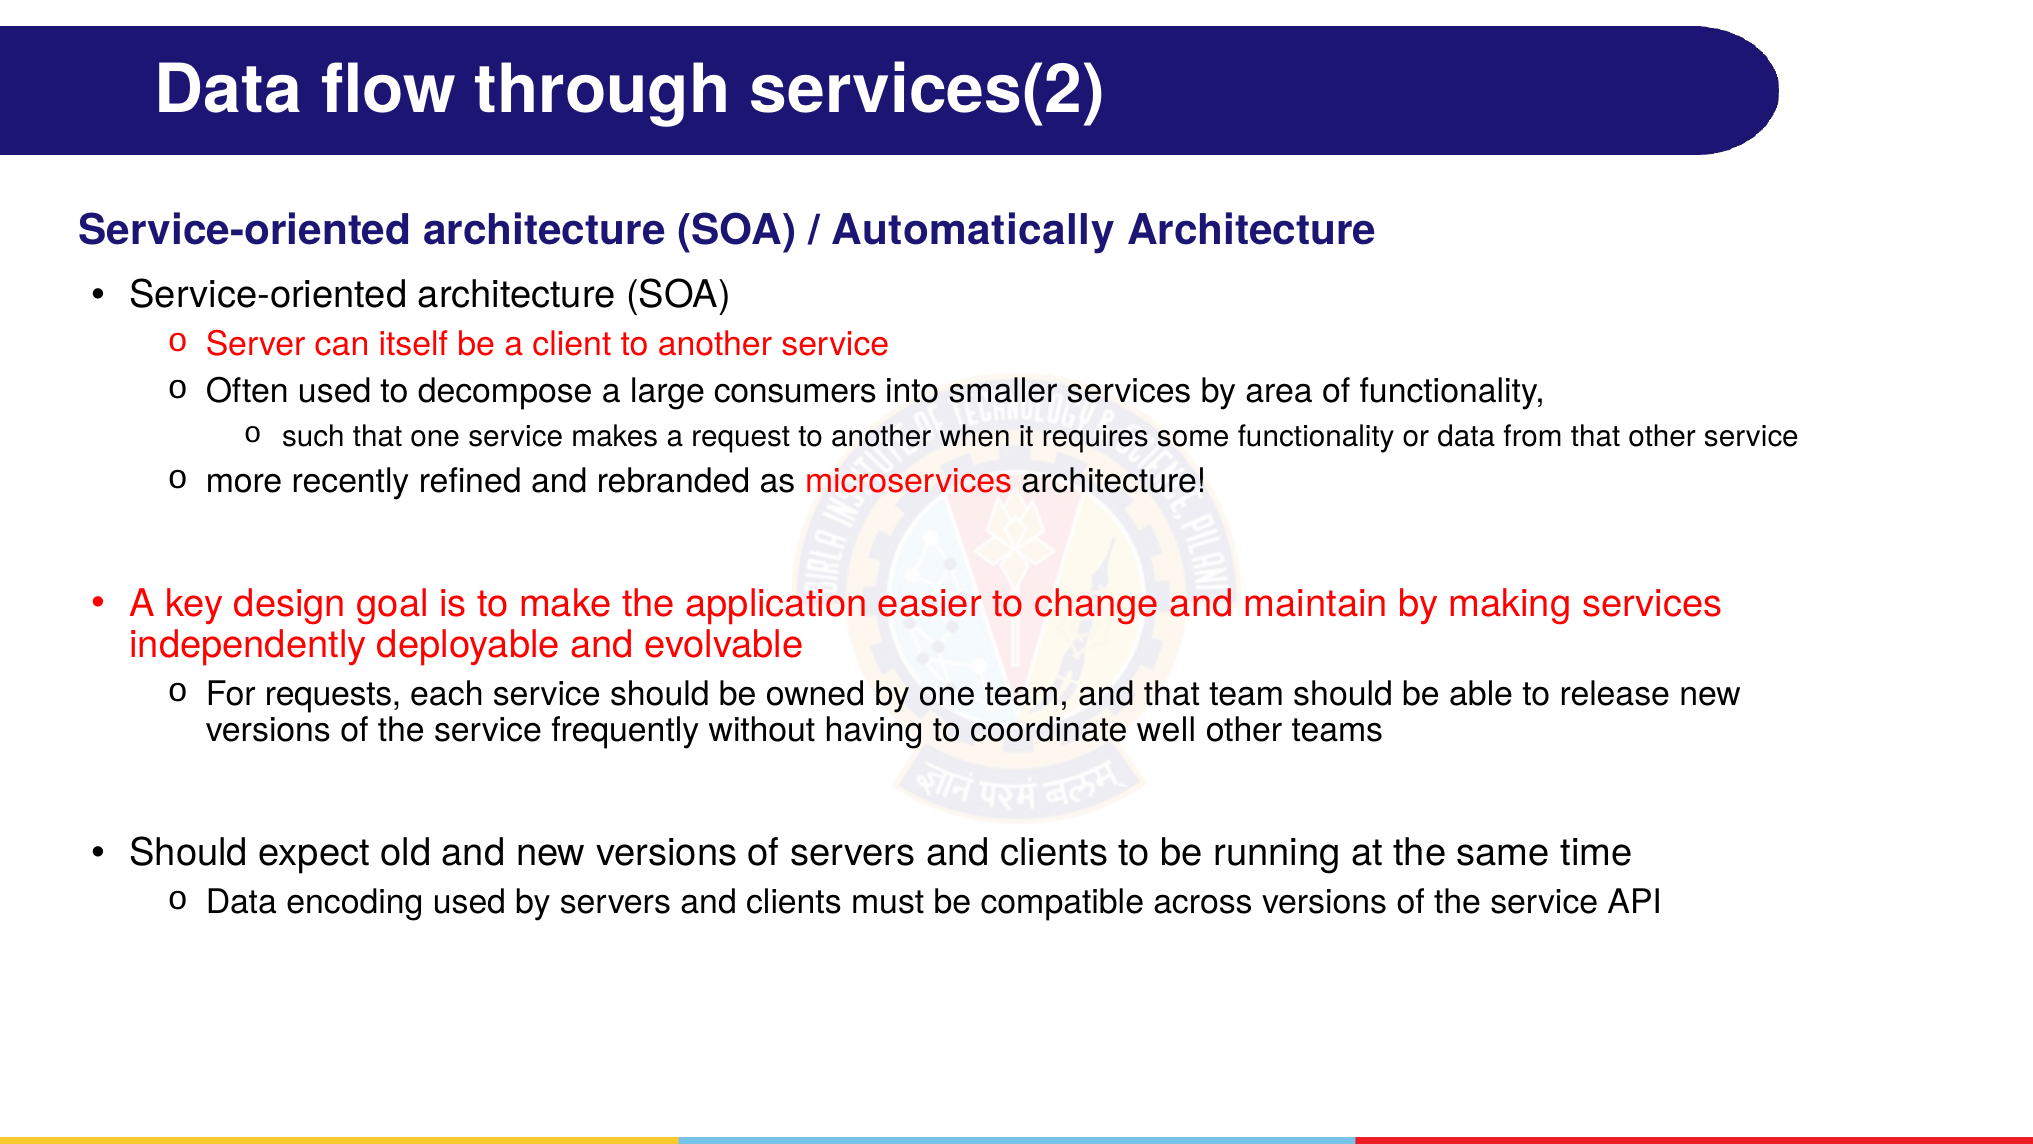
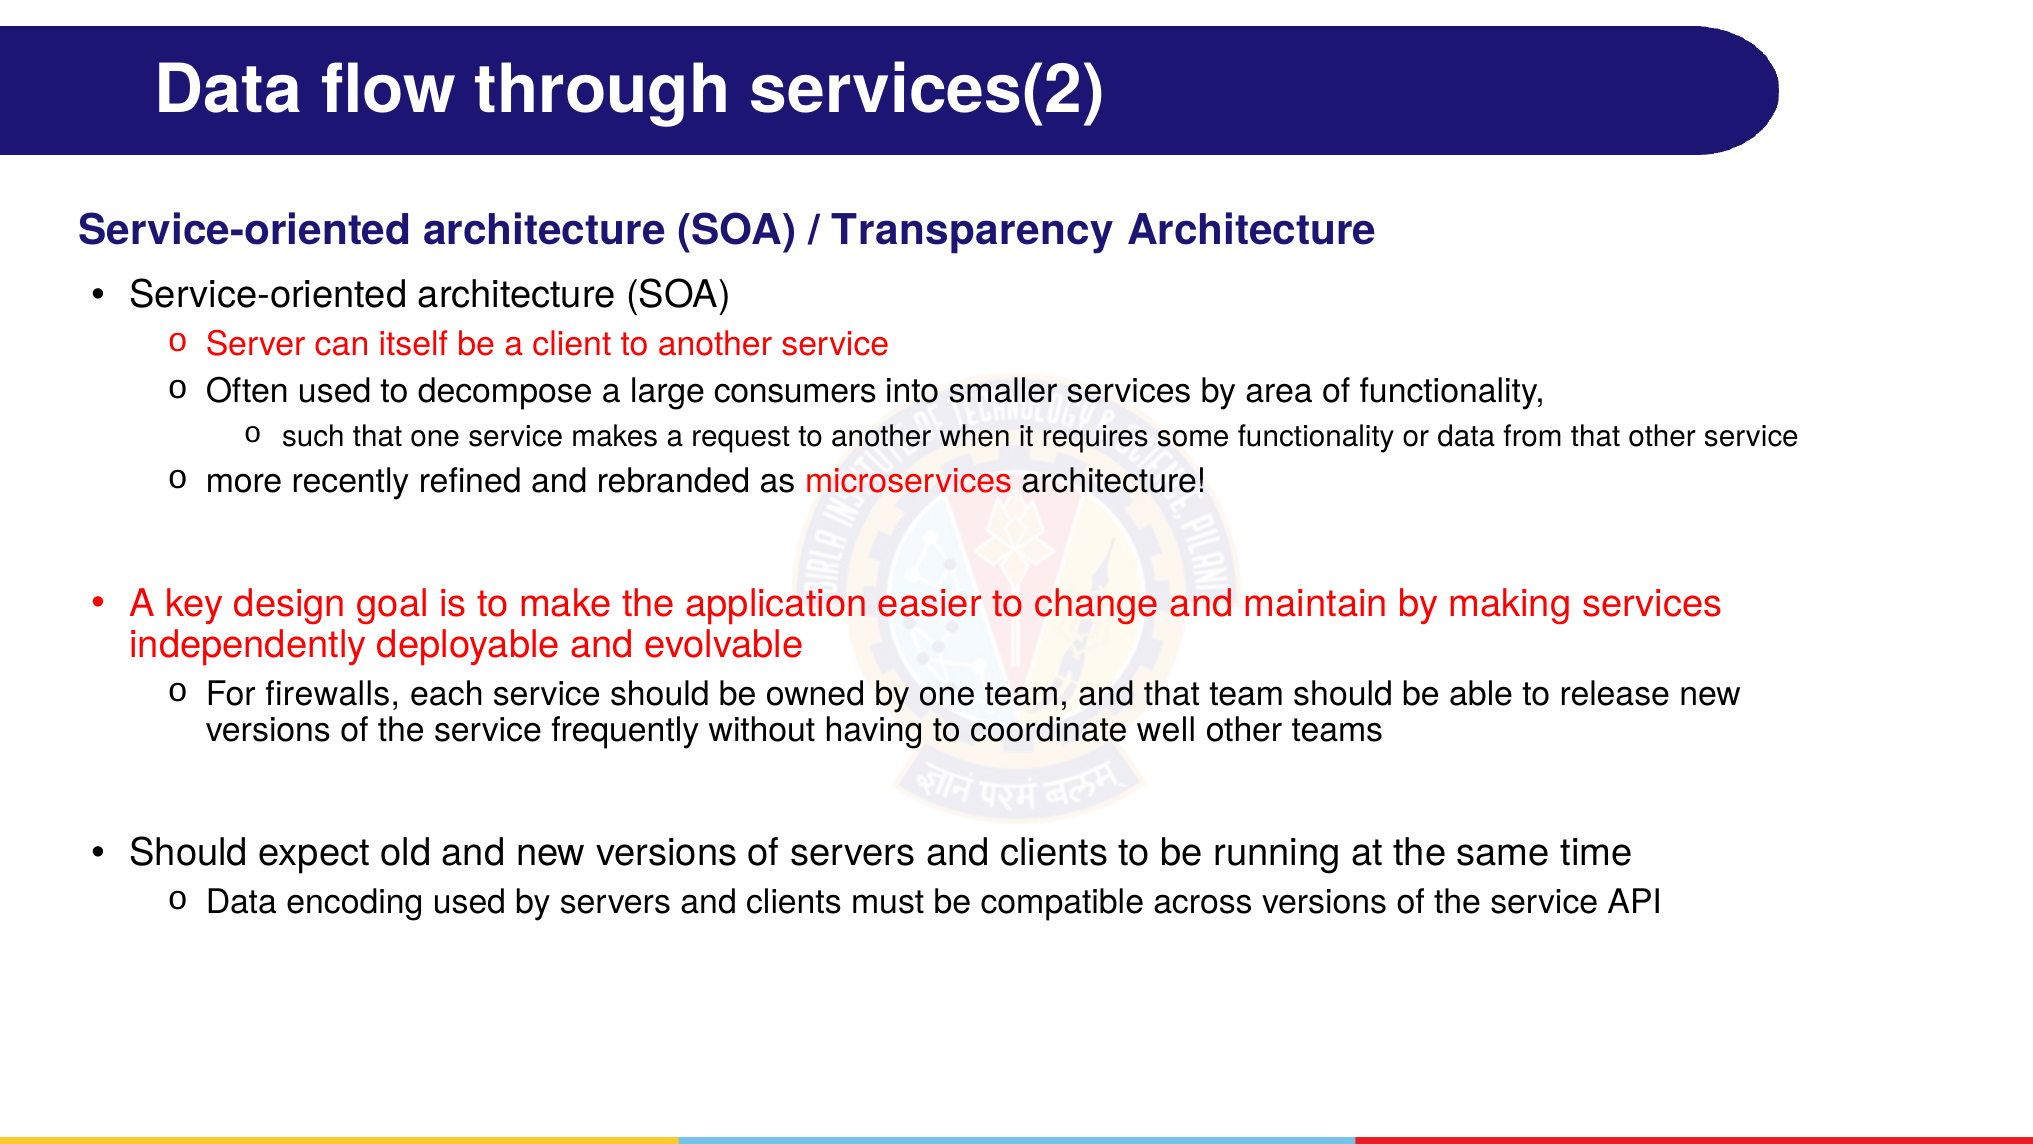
Automatically: Automatically -> Transparency
requests: requests -> firewalls
